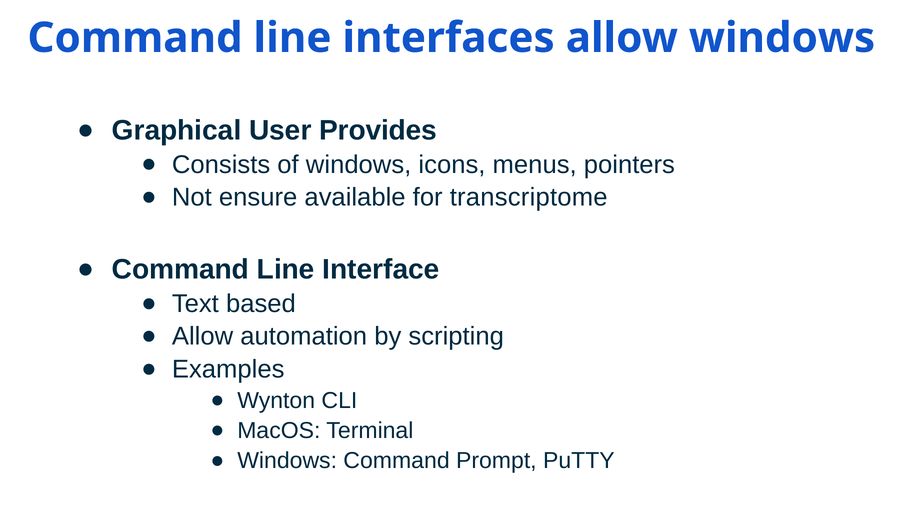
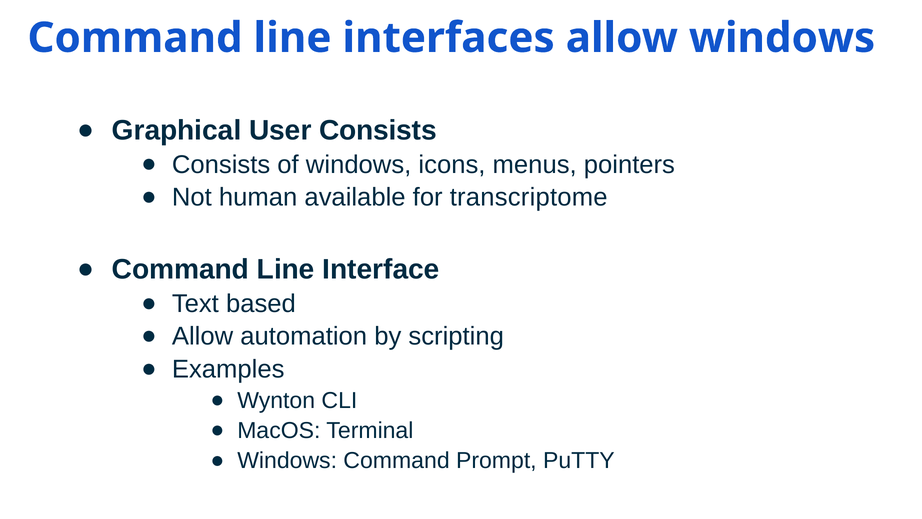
User Provides: Provides -> Consists
ensure: ensure -> human
